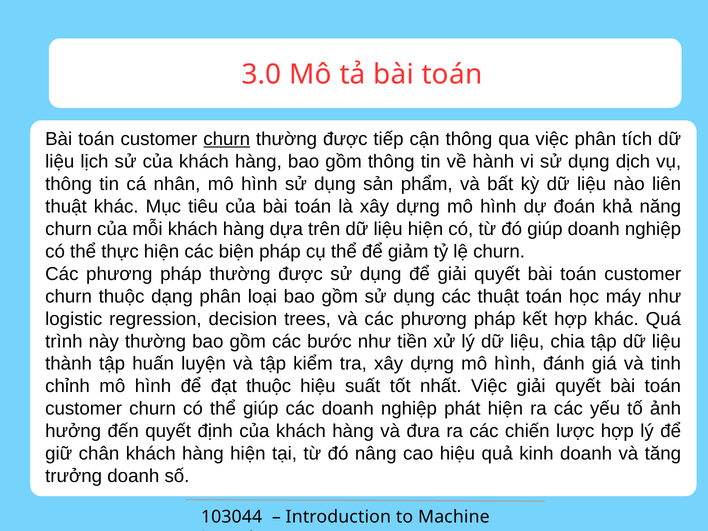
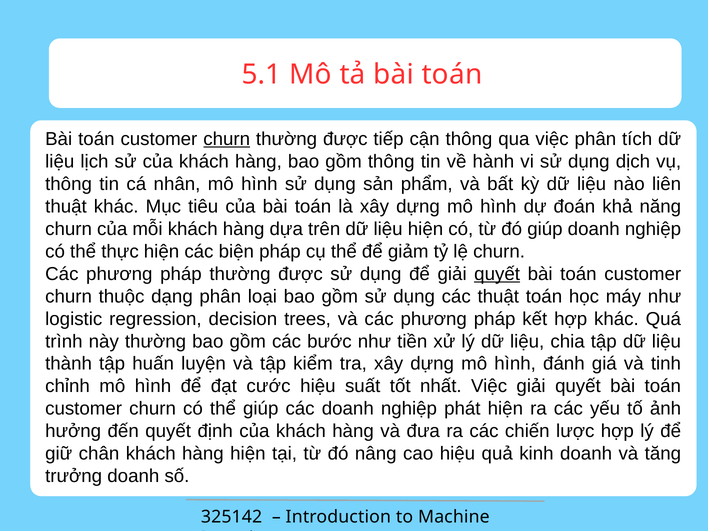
3.0: 3.0 -> 5.1
quyết at (497, 274) underline: none -> present
đạt thuộc: thuộc -> cước
103044: 103044 -> 325142
